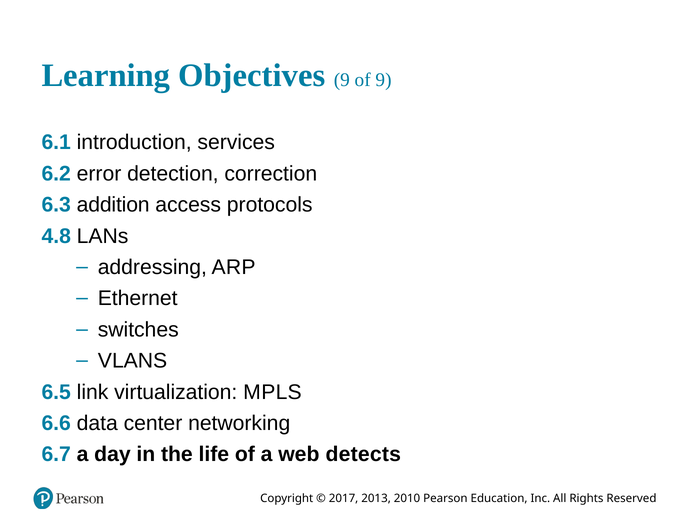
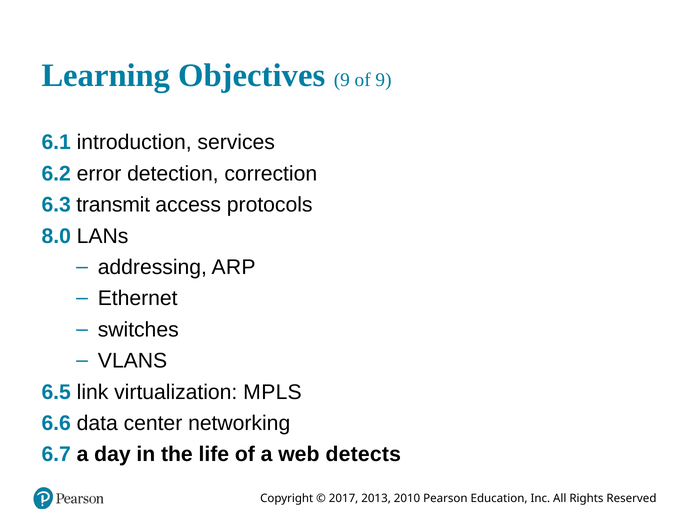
addition: addition -> transmit
4.8: 4.8 -> 8.0
